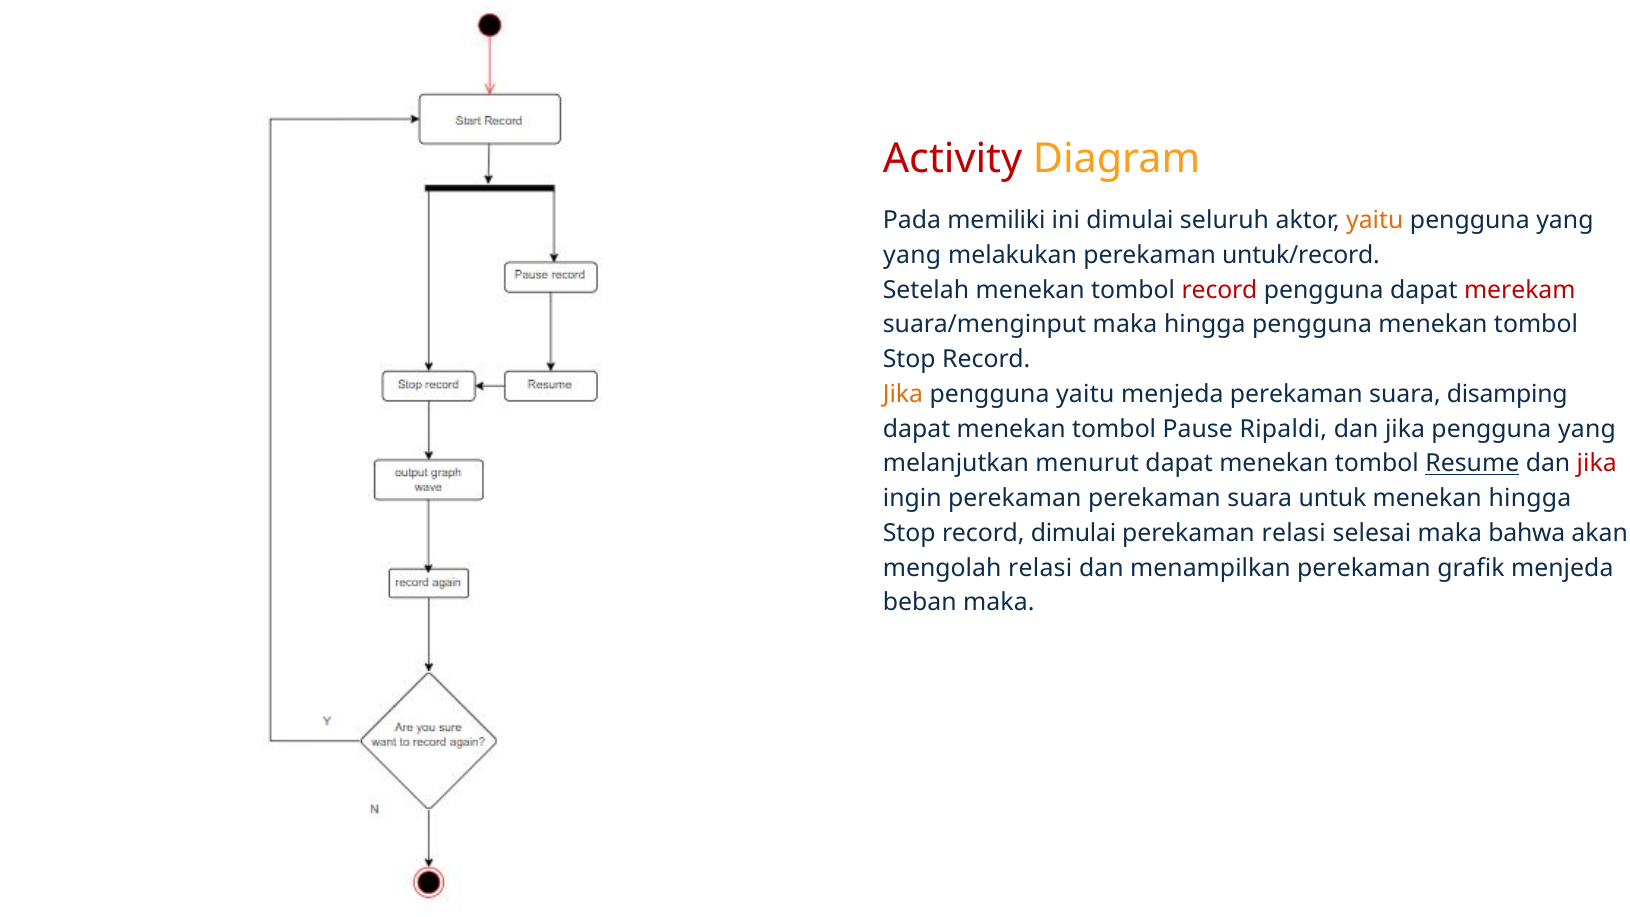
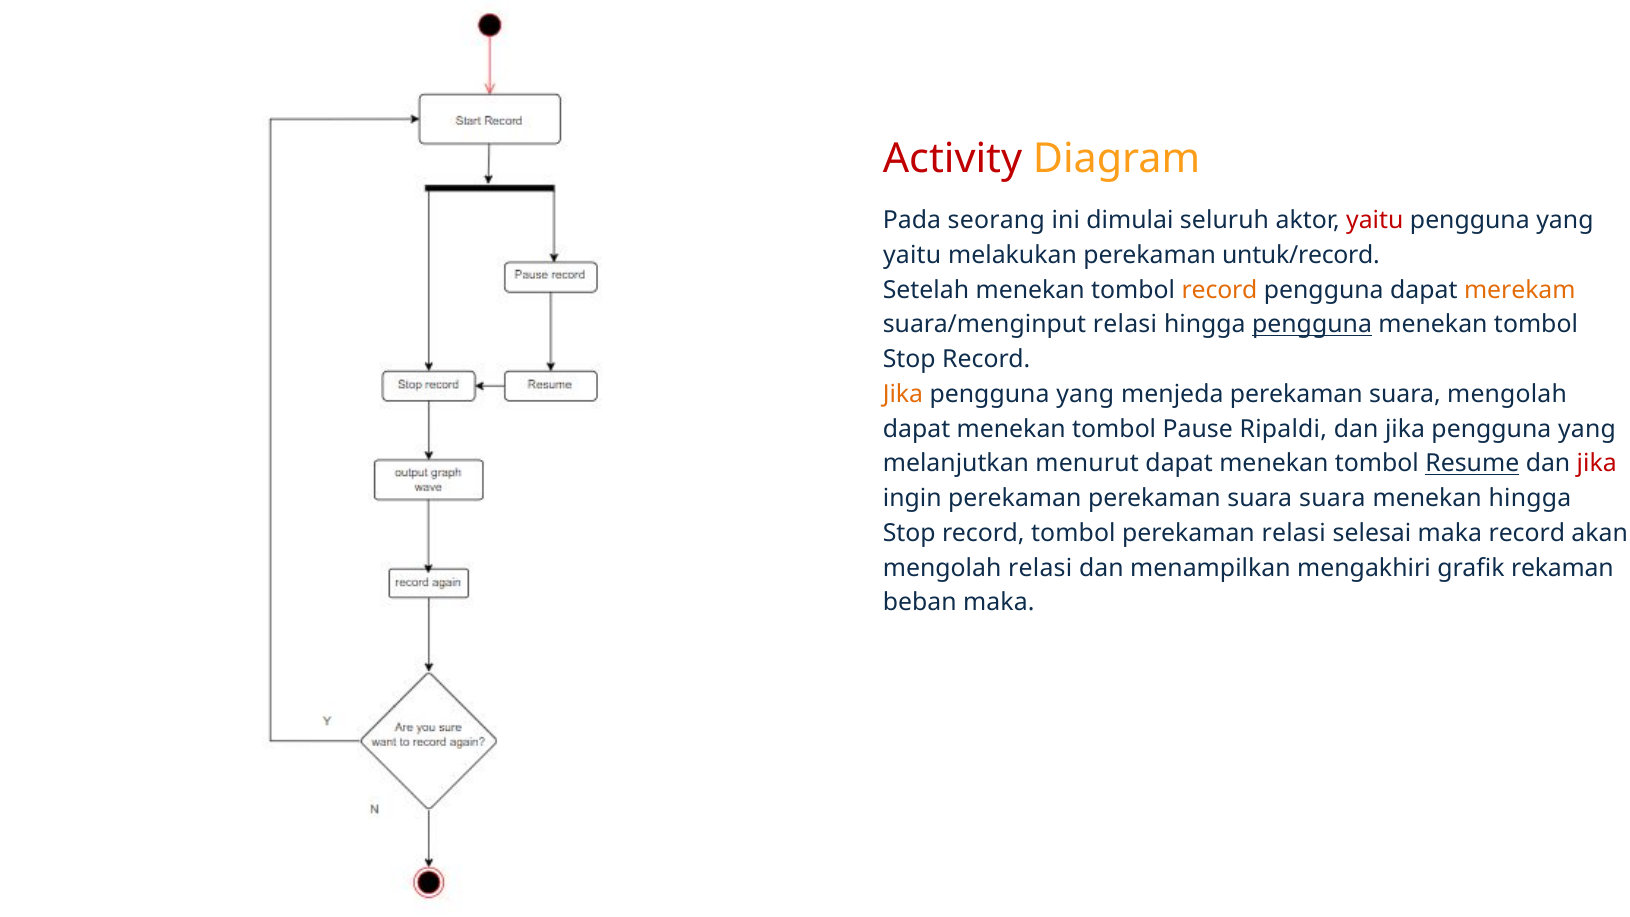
memiliki: memiliki -> seorang
yaitu at (1375, 220) colour: orange -> red
yang at (912, 255): yang -> yaitu
record at (1220, 290) colour: red -> orange
merekam colour: red -> orange
suara/menginput maka: maka -> relasi
pengguna at (1312, 325) underline: none -> present
yaitu at (1085, 394): yaitu -> yang
suara disamping: disamping -> mengolah
suara untuk: untuk -> suara
record dimulai: dimulai -> tombol
maka bahwa: bahwa -> record
menampilkan perekaman: perekaman -> mengakhiri
grafik menjeda: menjeda -> rekaman
